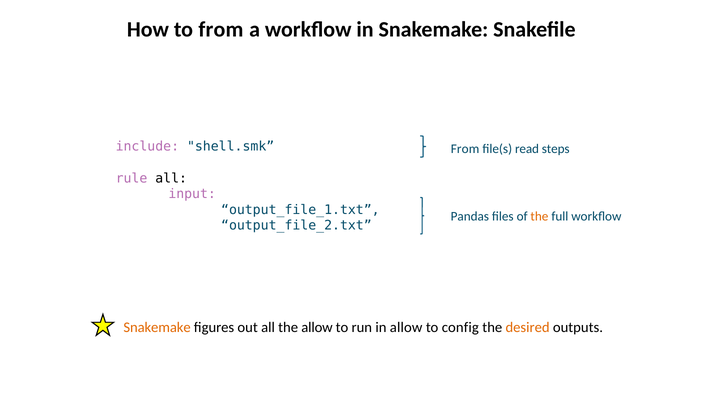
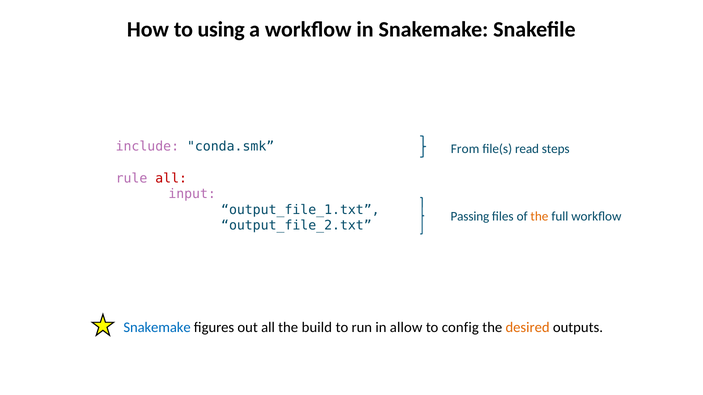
to from: from -> using
shell.smk: shell.smk -> conda.smk
all at (171, 178) colour: black -> red
Pandas: Pandas -> Passing
Snakemake at (157, 328) colour: orange -> blue
the allow: allow -> build
